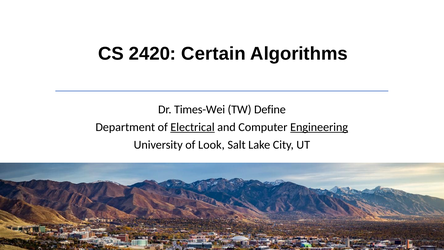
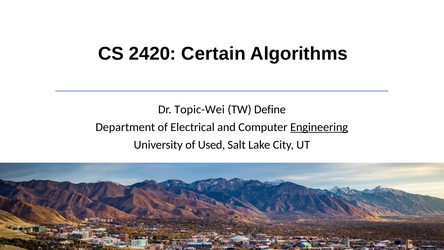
Times-Wei: Times-Wei -> Topic-Wei
Electrical underline: present -> none
Look: Look -> Used
